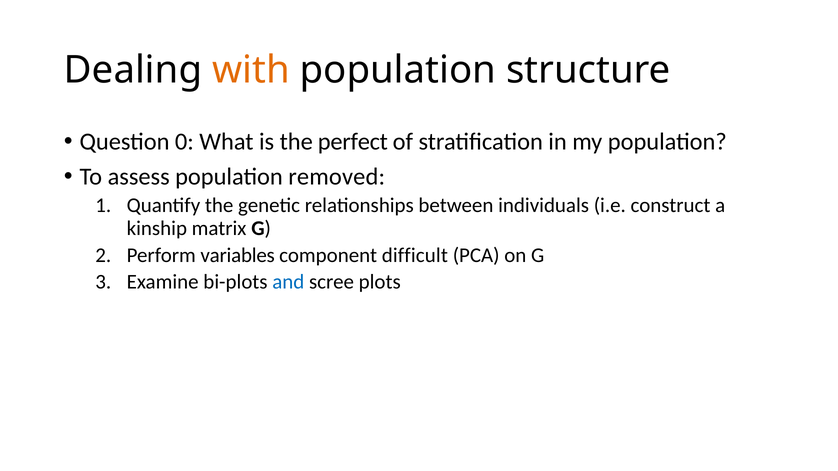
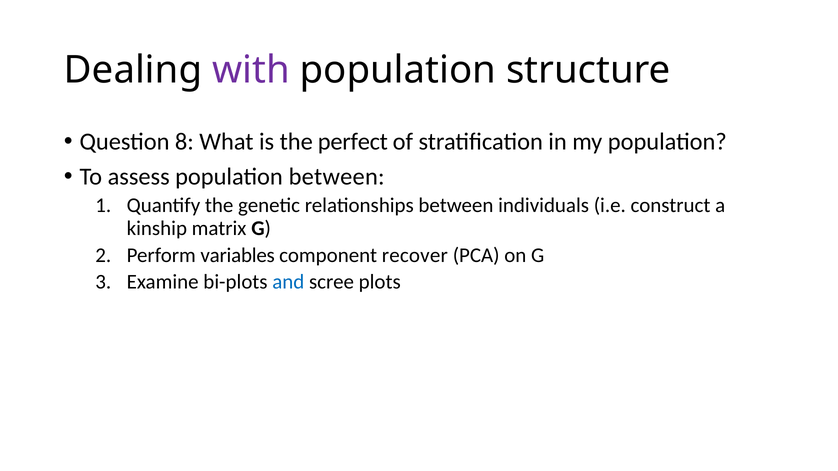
with colour: orange -> purple
0: 0 -> 8
population removed: removed -> between
difficult: difficult -> recover
